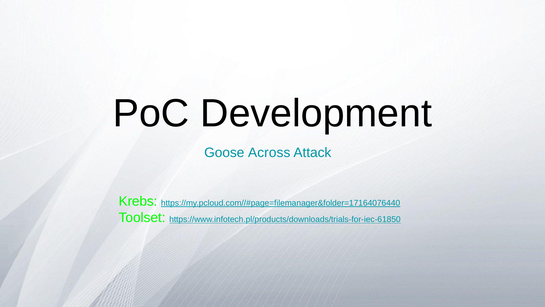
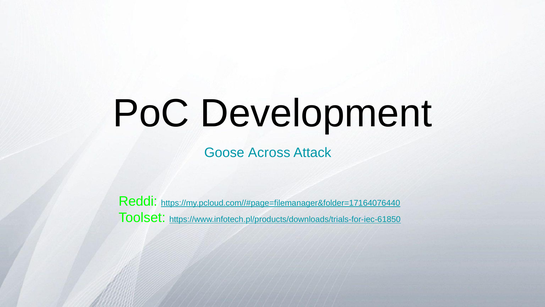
Krebs: Krebs -> Reddi
